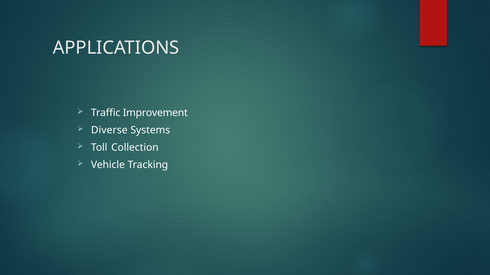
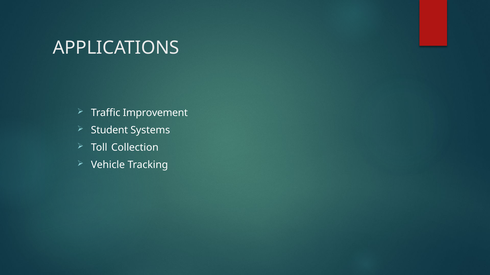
Diverse: Diverse -> Student
